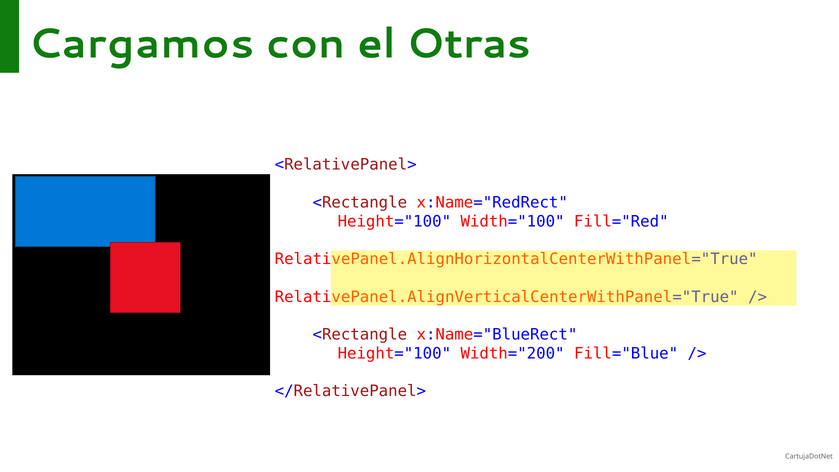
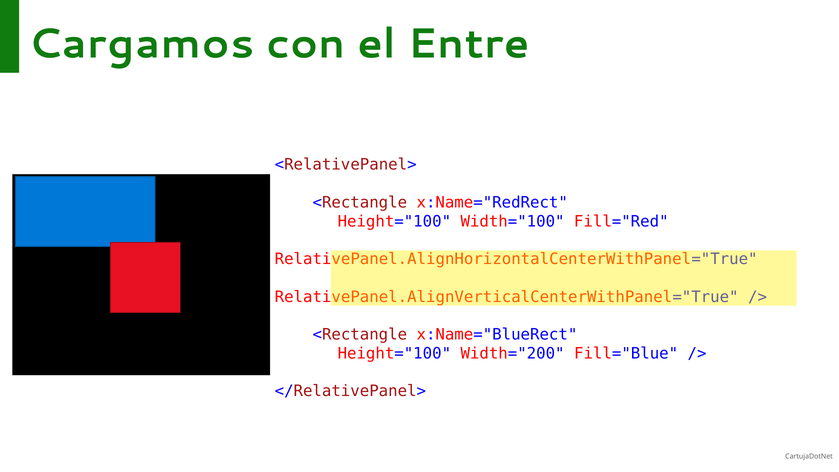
Otras: Otras -> Entre
